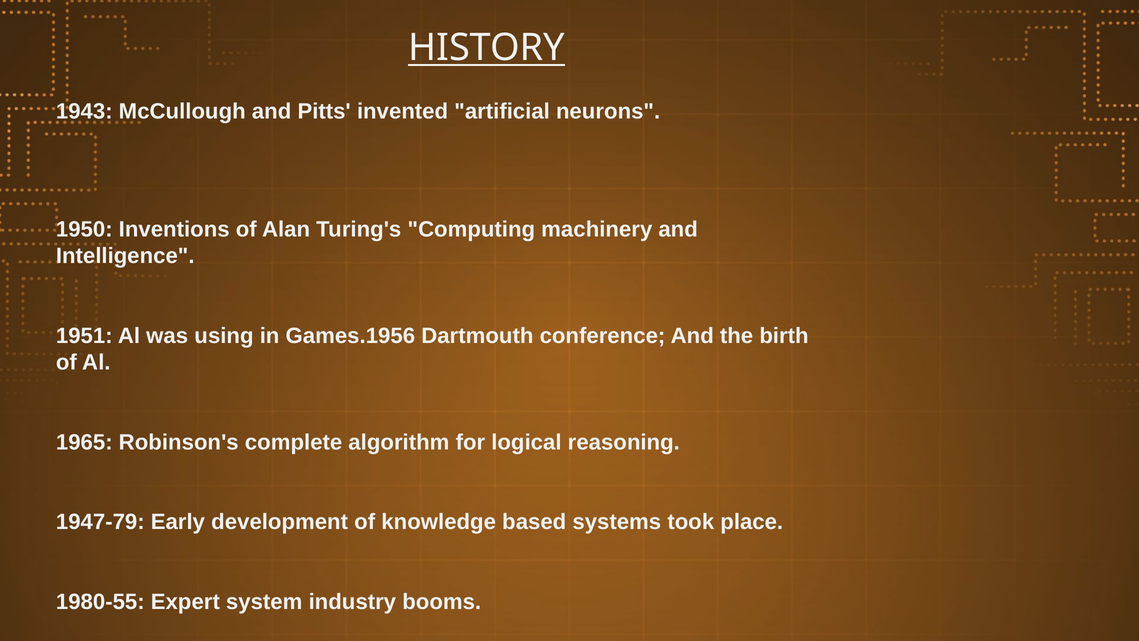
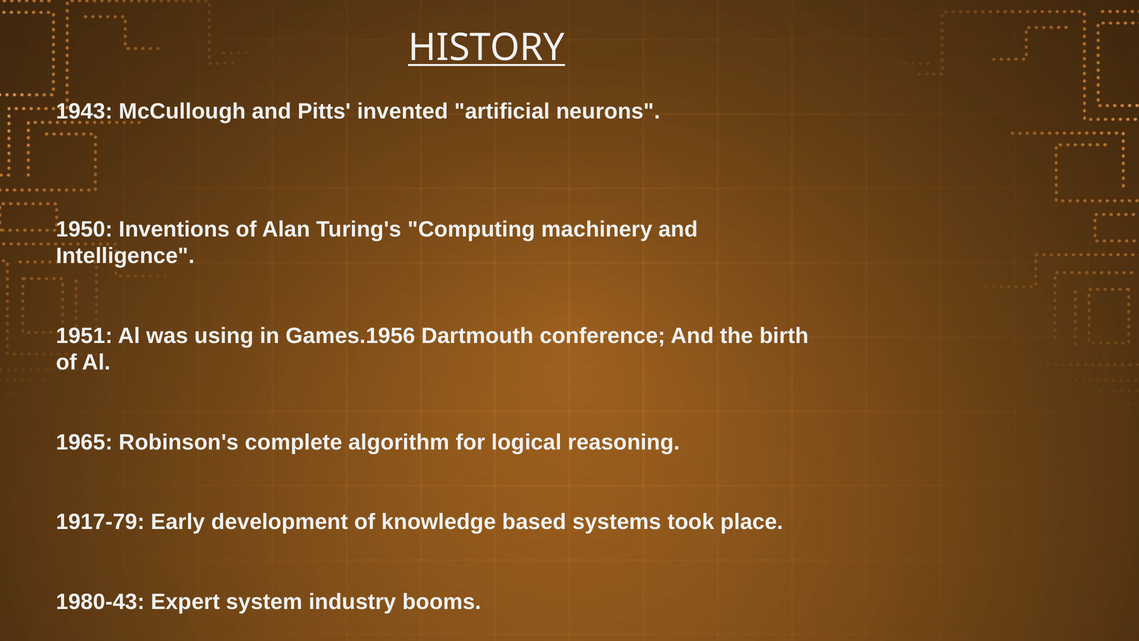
1947-79: 1947-79 -> 1917-79
1980-55: 1980-55 -> 1980-43
